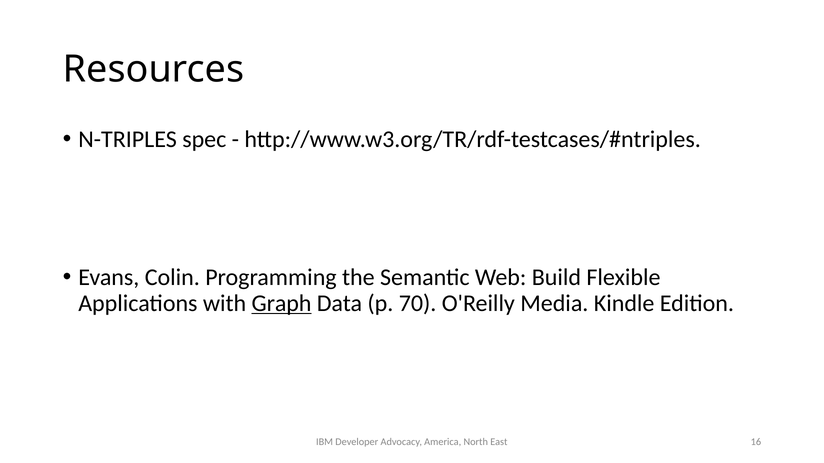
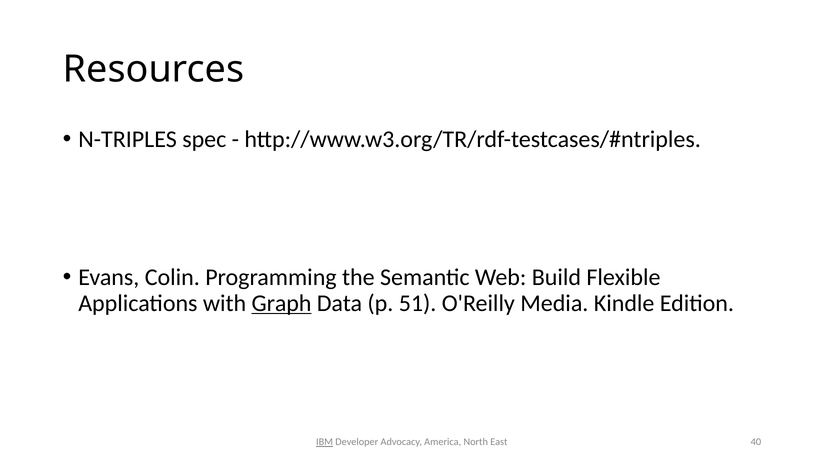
70: 70 -> 51
IBM underline: none -> present
16: 16 -> 40
